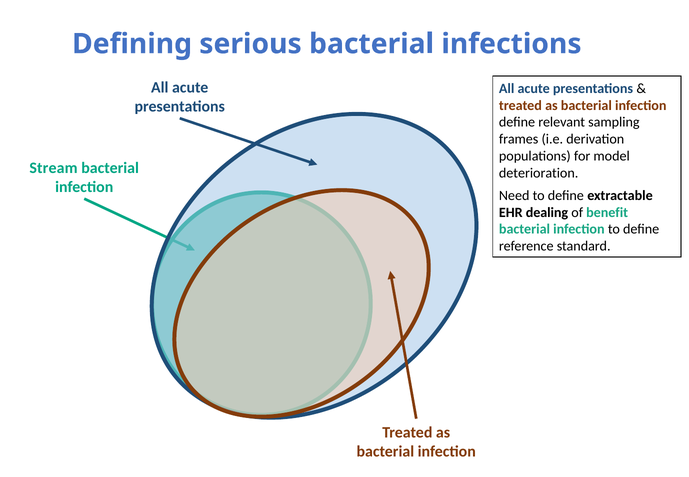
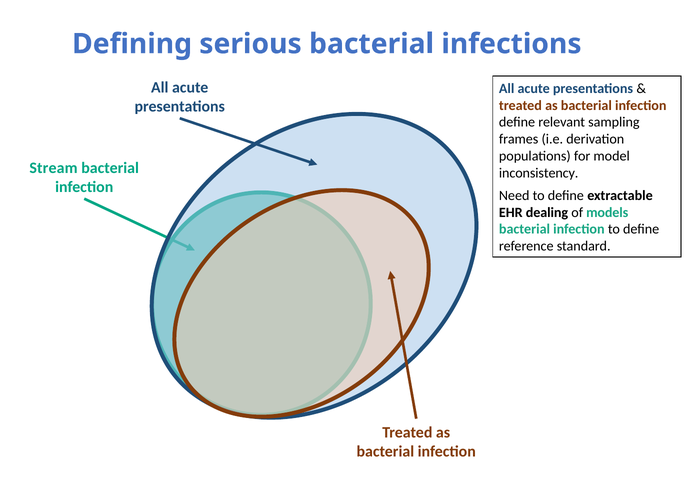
deterioration: deterioration -> inconsistency
benefit: benefit -> models
